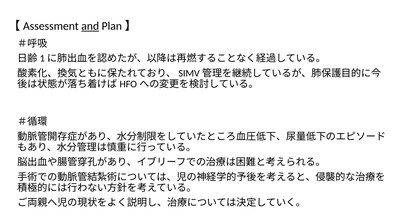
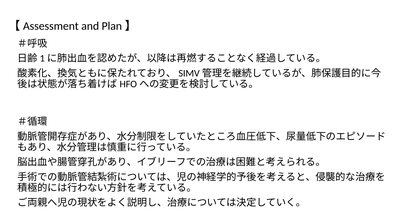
and underline: present -> none
